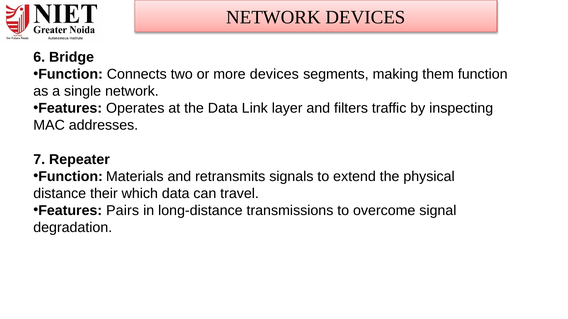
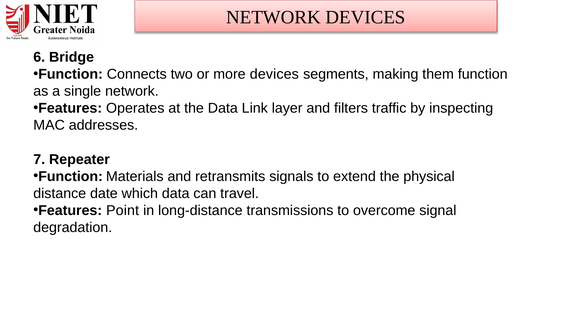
their: their -> date
Pairs: Pairs -> Point
